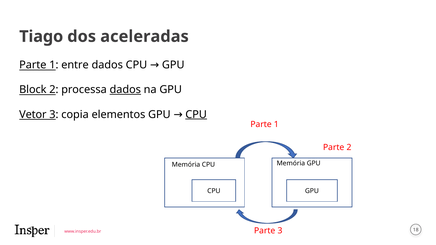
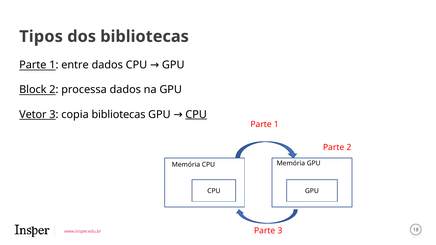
Tiago: Tiago -> Tipos
dos aceleradas: aceleradas -> bibliotecas
dados at (125, 90) underline: present -> none
copia elementos: elementos -> bibliotecas
